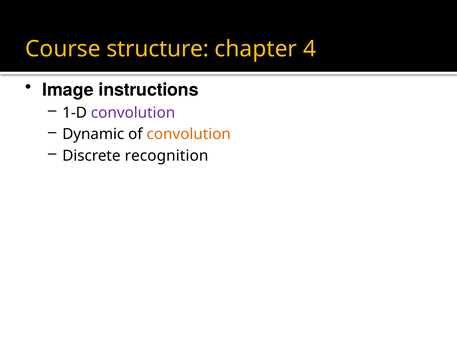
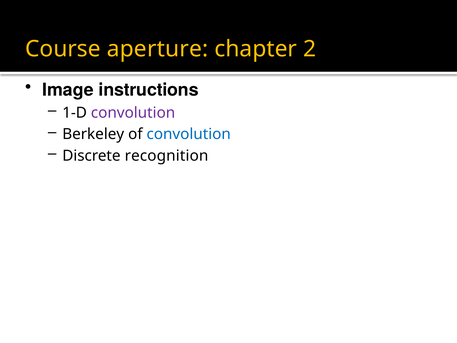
structure: structure -> aperture
4: 4 -> 2
Dynamic: Dynamic -> Berkeley
convolution at (189, 134) colour: orange -> blue
